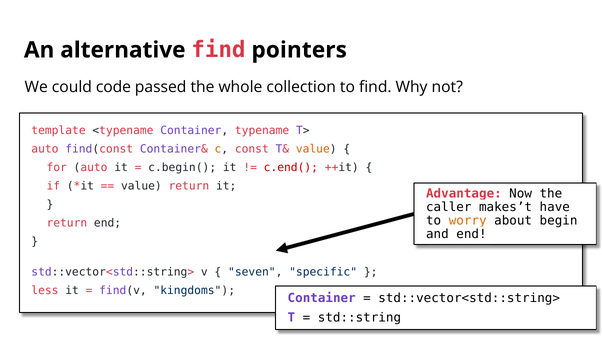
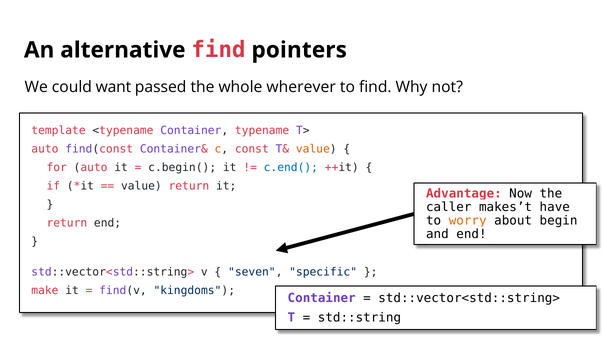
code: code -> want
collection: collection -> wherever
c.end( colour: red -> blue
less: less -> make
